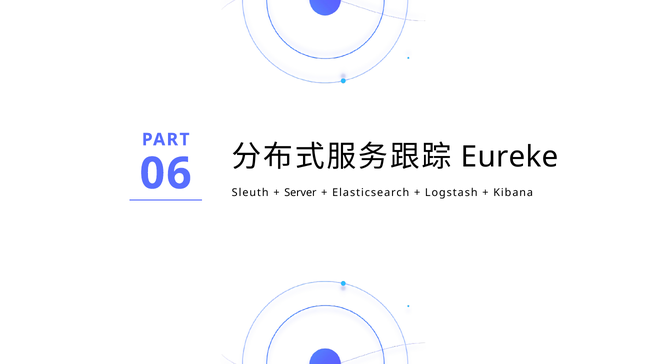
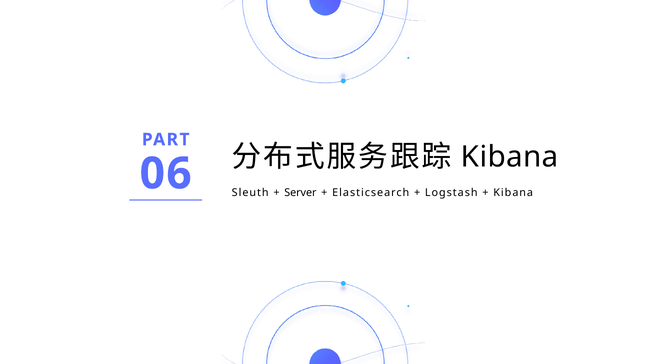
Eureke at (510, 157): Eureke -> Kibana
